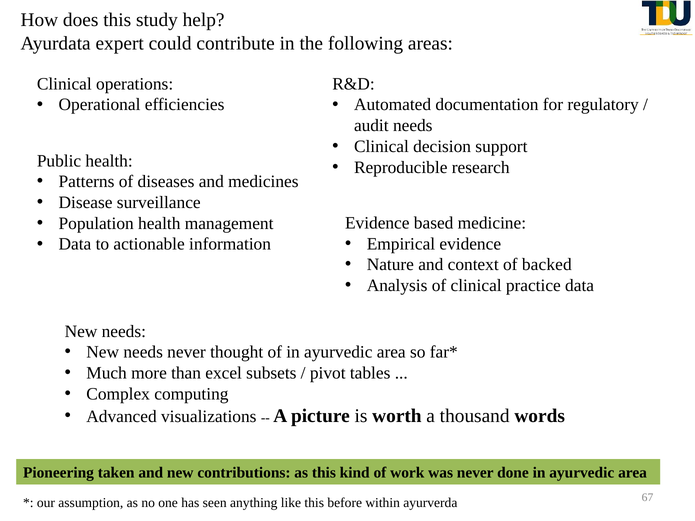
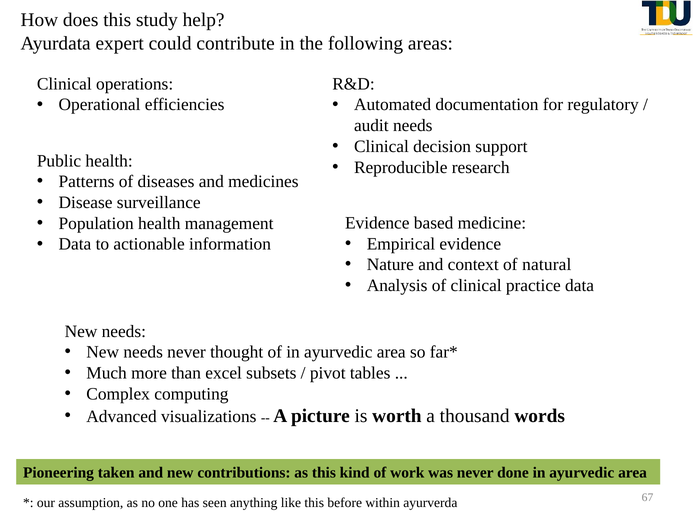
backed: backed -> natural
